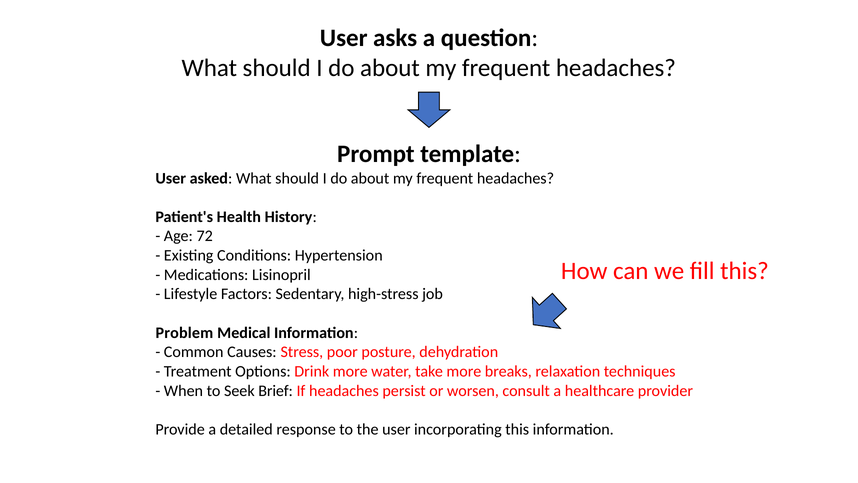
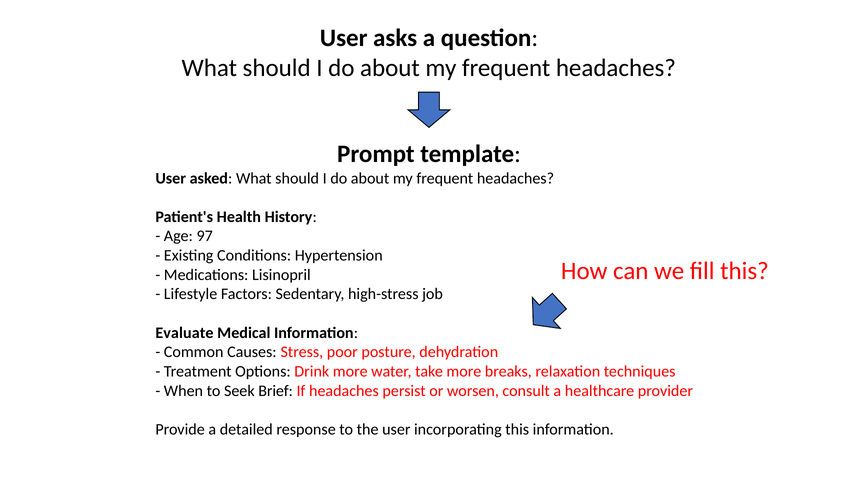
72: 72 -> 97
Problem: Problem -> Evaluate
